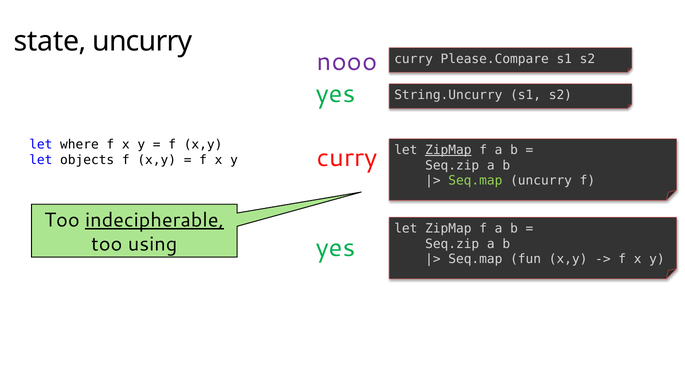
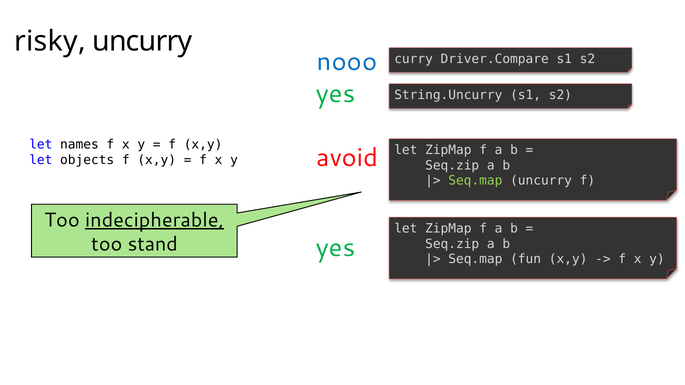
state: state -> risky
Please.Compare: Please.Compare -> Driver.Compare
nooo colour: purple -> blue
where: where -> names
ZipMap at (448, 150) underline: present -> none
y curry: curry -> avoid
using: using -> stand
